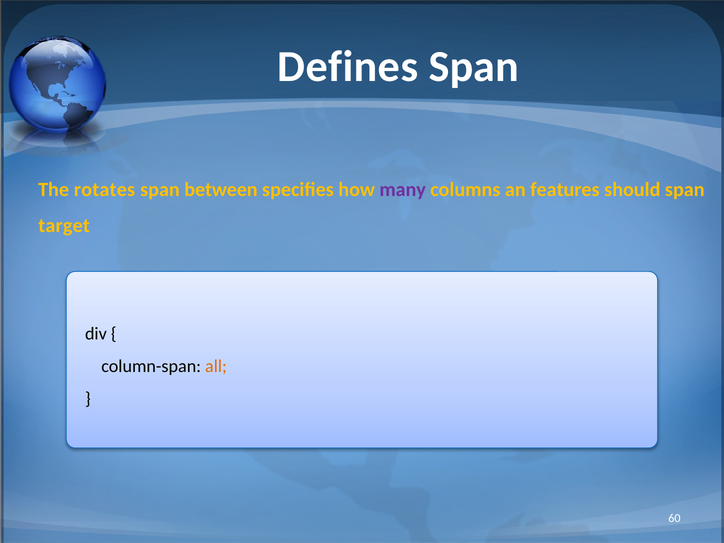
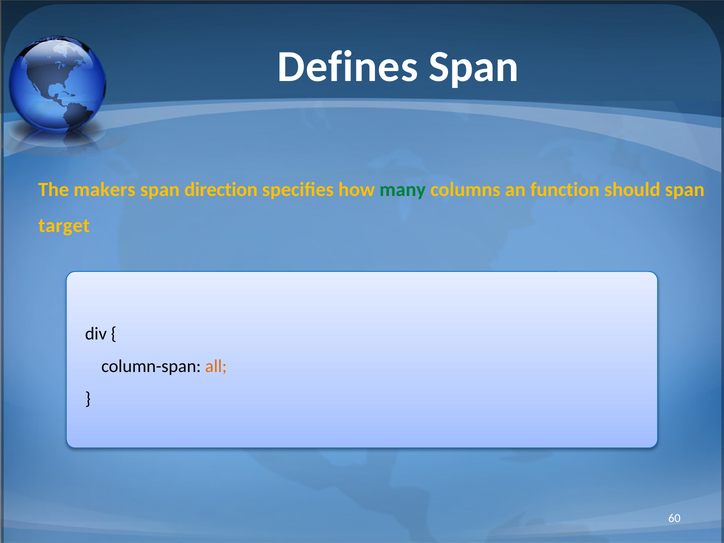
rotates: rotates -> makers
between: between -> direction
many colour: purple -> green
features: features -> function
